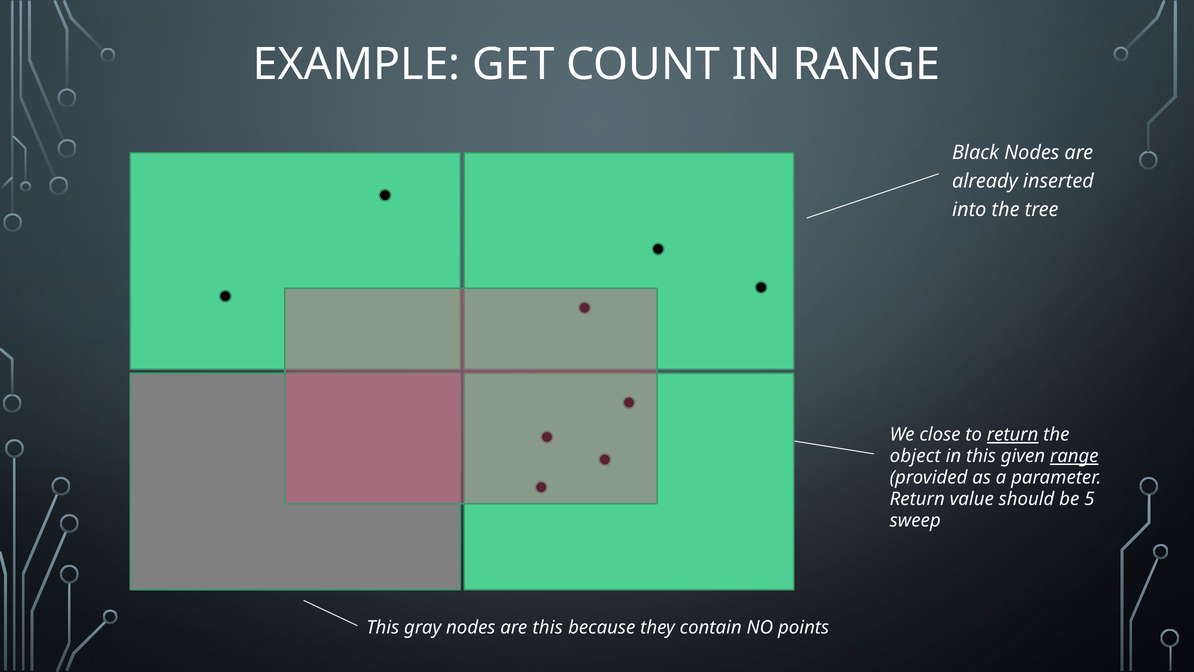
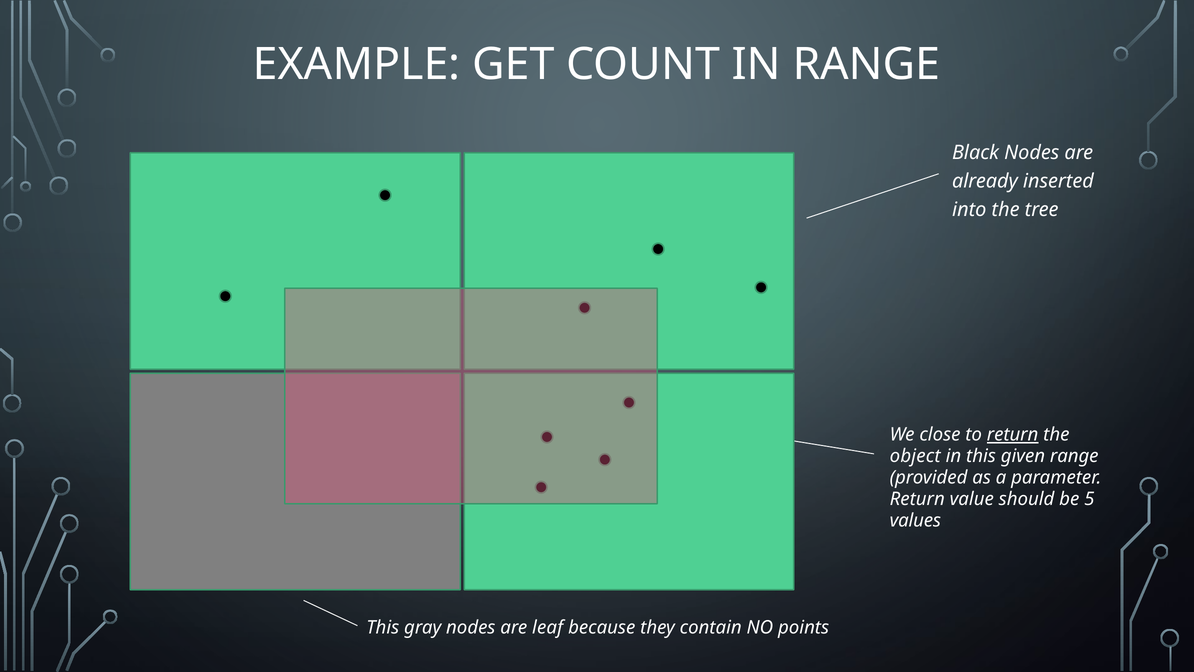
range at (1074, 456) underline: present -> none
sweep: sweep -> values
are this: this -> leaf
